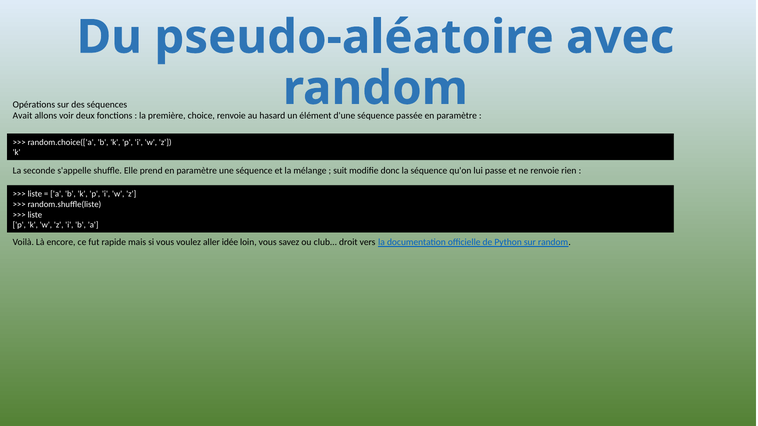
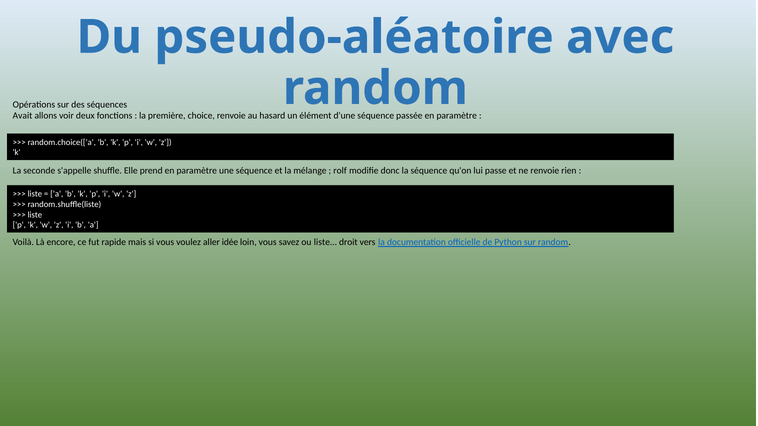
suit: suit -> rolf
club…: club… -> liste…
